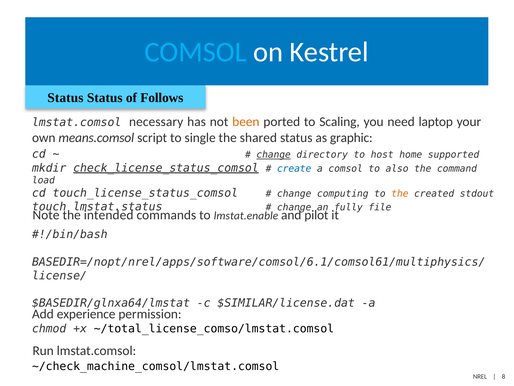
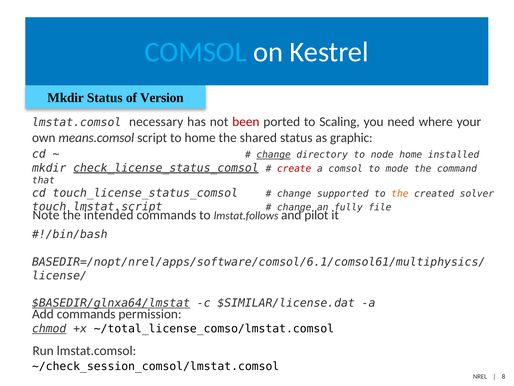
Status at (65, 98): Status -> Mkdir
Follows: Follows -> Version
been colour: orange -> red
laptop: laptop -> where
to single: single -> home
host: host -> node
supported: supported -> installed
create colour: blue -> red
also: also -> mode
load: load -> that
computing: computing -> supported
stdout: stdout -> solver
lmstat.status: lmstat.status -> lmstat.script
lmstat.enable: lmstat.enable -> lmstat.follows
$BASEDIR/glnxa64/lmstat underline: none -> present
Add experience: experience -> commands
chmod underline: none -> present
~/check_machine_comsol/lmstat.comsol: ~/check_machine_comsol/lmstat.comsol -> ~/check_session_comsol/lmstat.comsol
